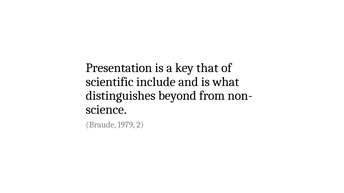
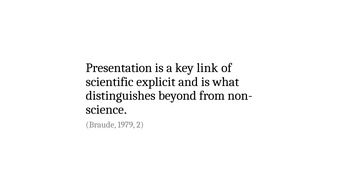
that: that -> link
include: include -> explicit
